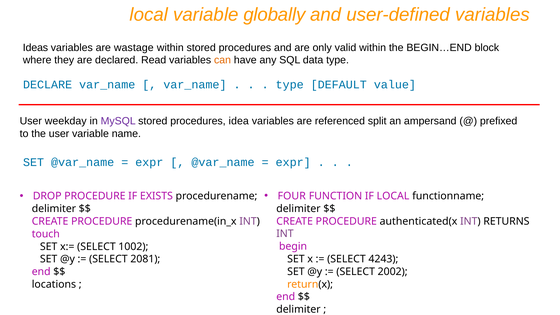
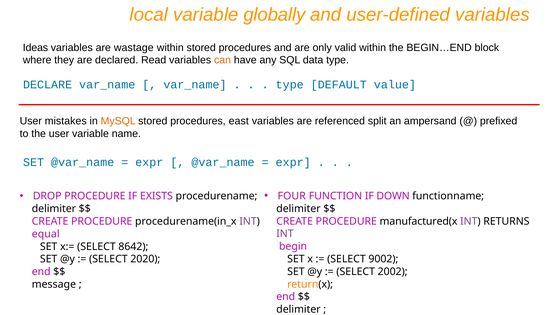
weekday: weekday -> mistakes
MySQL colour: purple -> orange
idea: idea -> east
IF LOCAL: LOCAL -> DOWN
authenticated(x: authenticated(x -> manufactured(x
touch: touch -> equal
1002: 1002 -> 8642
4243: 4243 -> 9002
2081: 2081 -> 2020
locations: locations -> message
